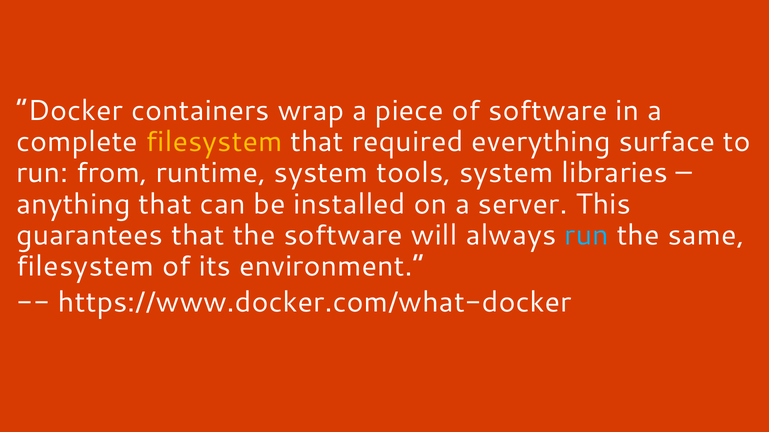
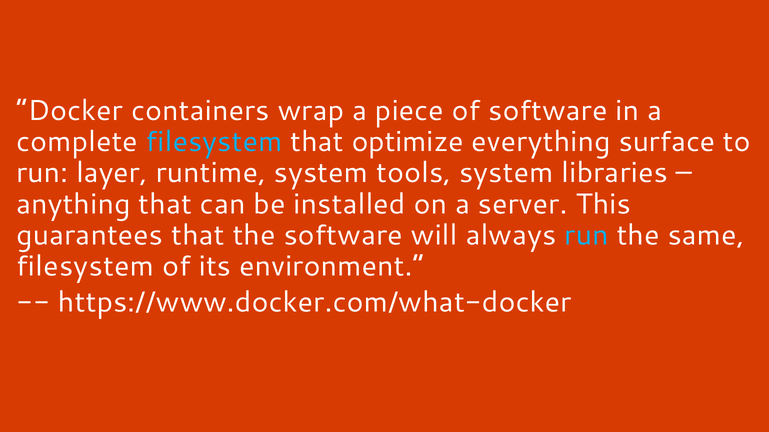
filesystem at (214, 142) colour: yellow -> light blue
required: required -> optimize
from: from -> layer
